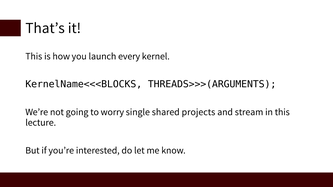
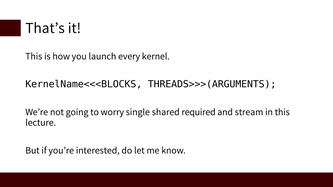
projects: projects -> required
